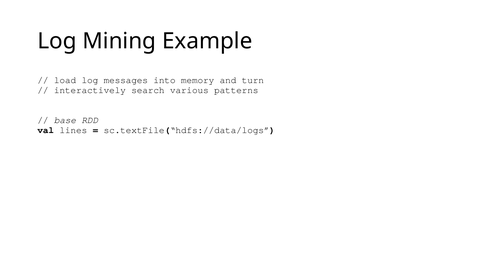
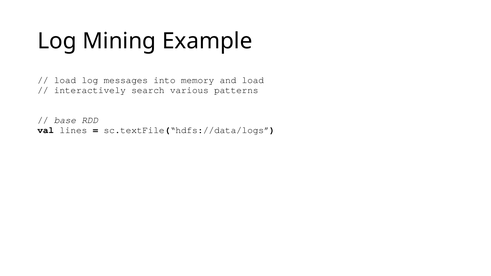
and turn: turn -> load
